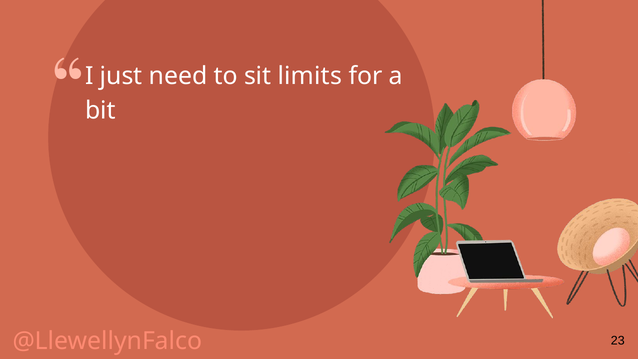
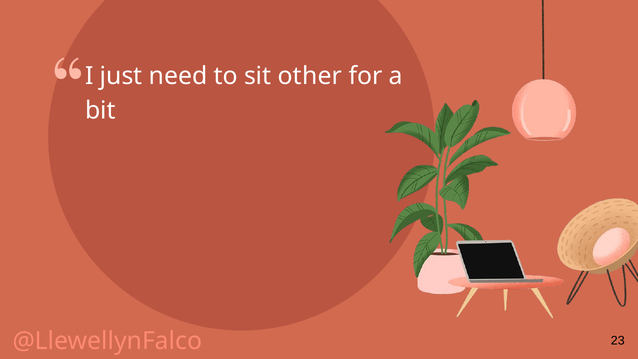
limits: limits -> other
